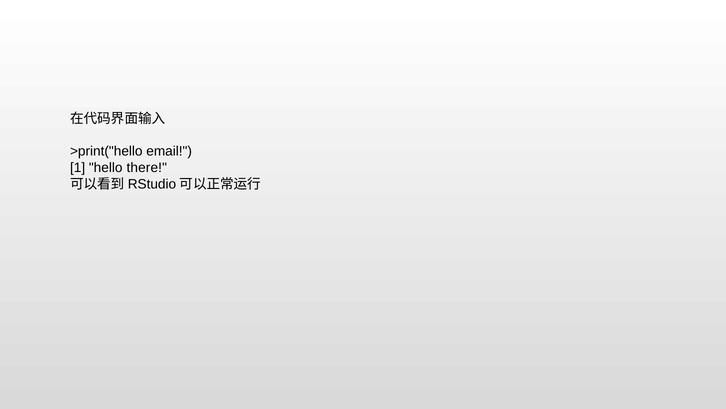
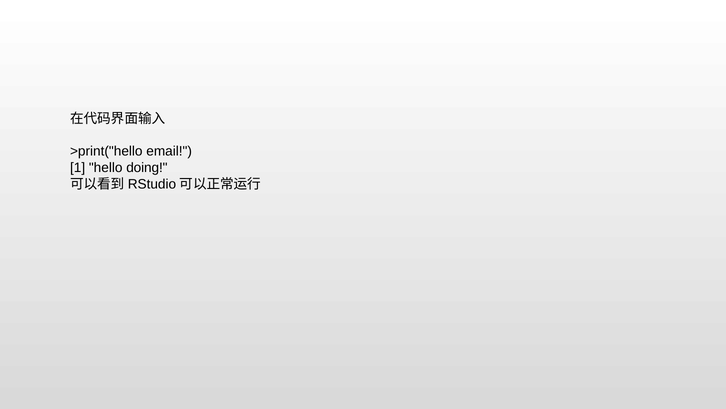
there: there -> doing
